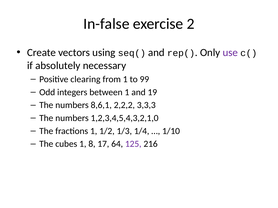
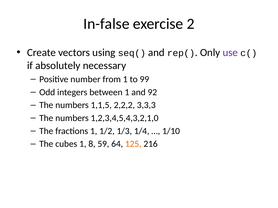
clearing: clearing -> number
19: 19 -> 92
8,6,1: 8,6,1 -> 1,1,5
17: 17 -> 59
125 colour: purple -> orange
